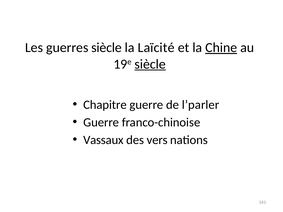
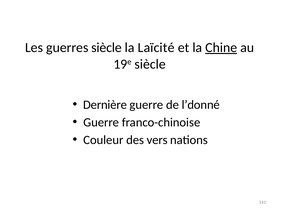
siècle at (150, 64) underline: present -> none
Chapitre: Chapitre -> Dernière
l’parler: l’parler -> l’donné
Vassaux: Vassaux -> Couleur
